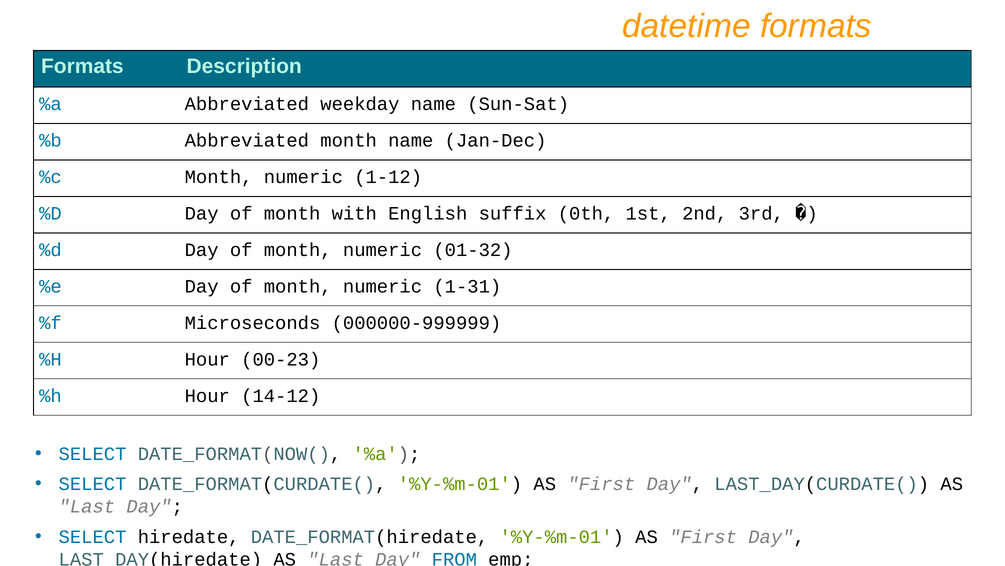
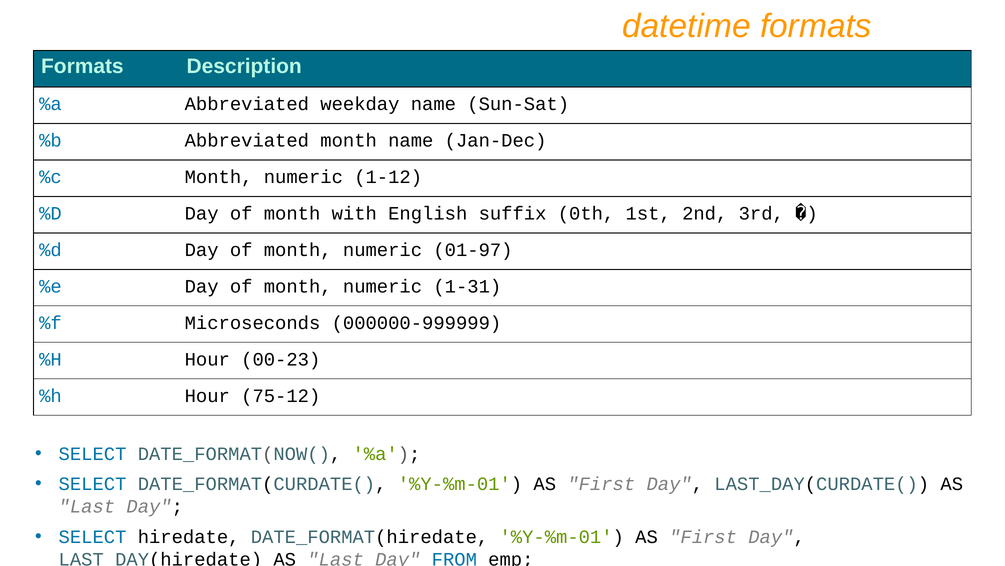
01-32: 01-32 -> 01-97
14-12: 14-12 -> 75-12
